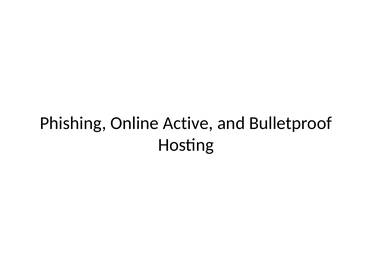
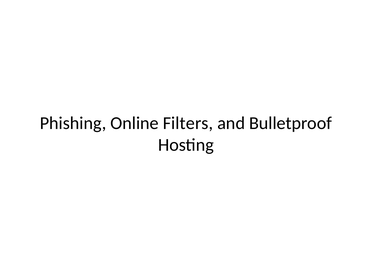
Active: Active -> Filters
